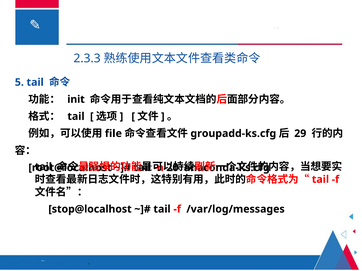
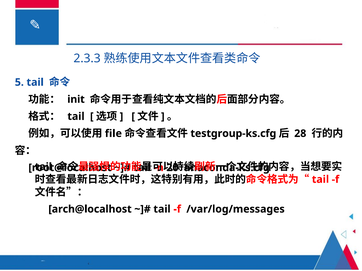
groupadd-ks.cfg: groupadd-ks.cfg -> testgroup-ks.cfg
29: 29 -> 28
stop@localhost: stop@localhost -> arch@localhost
